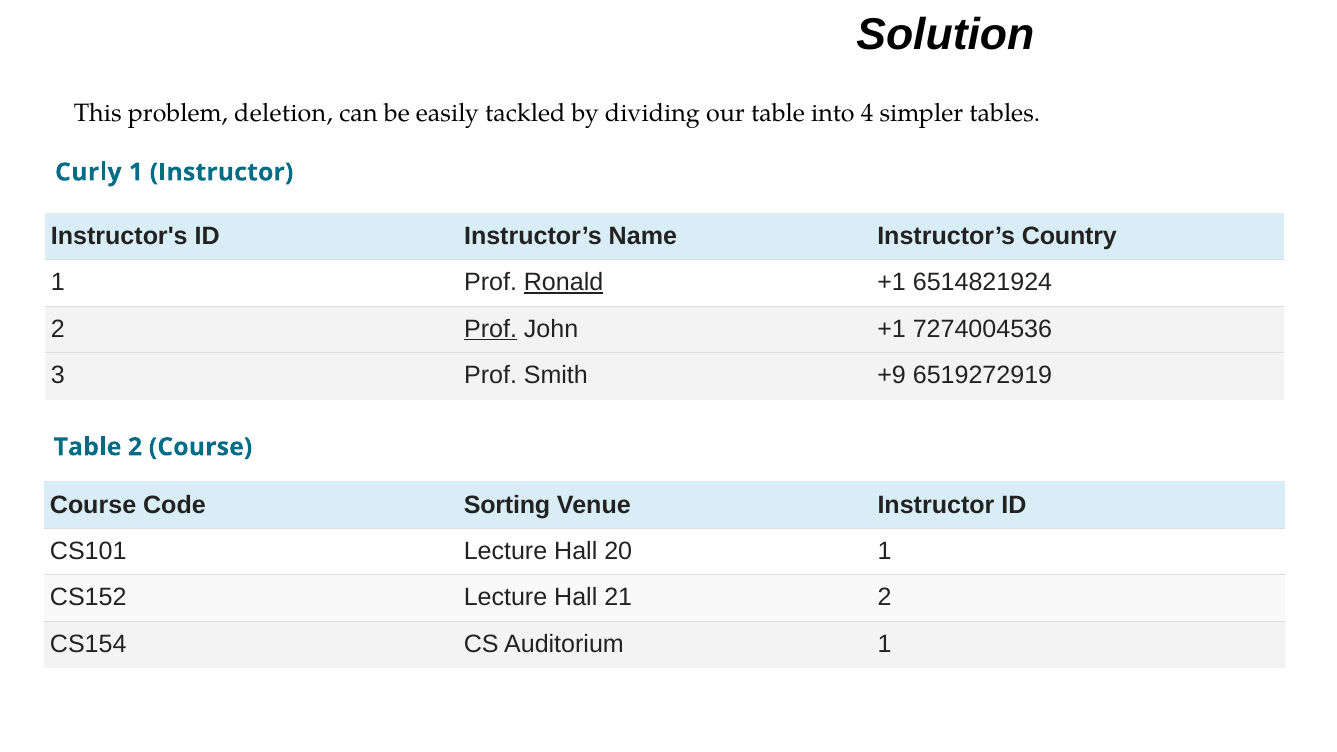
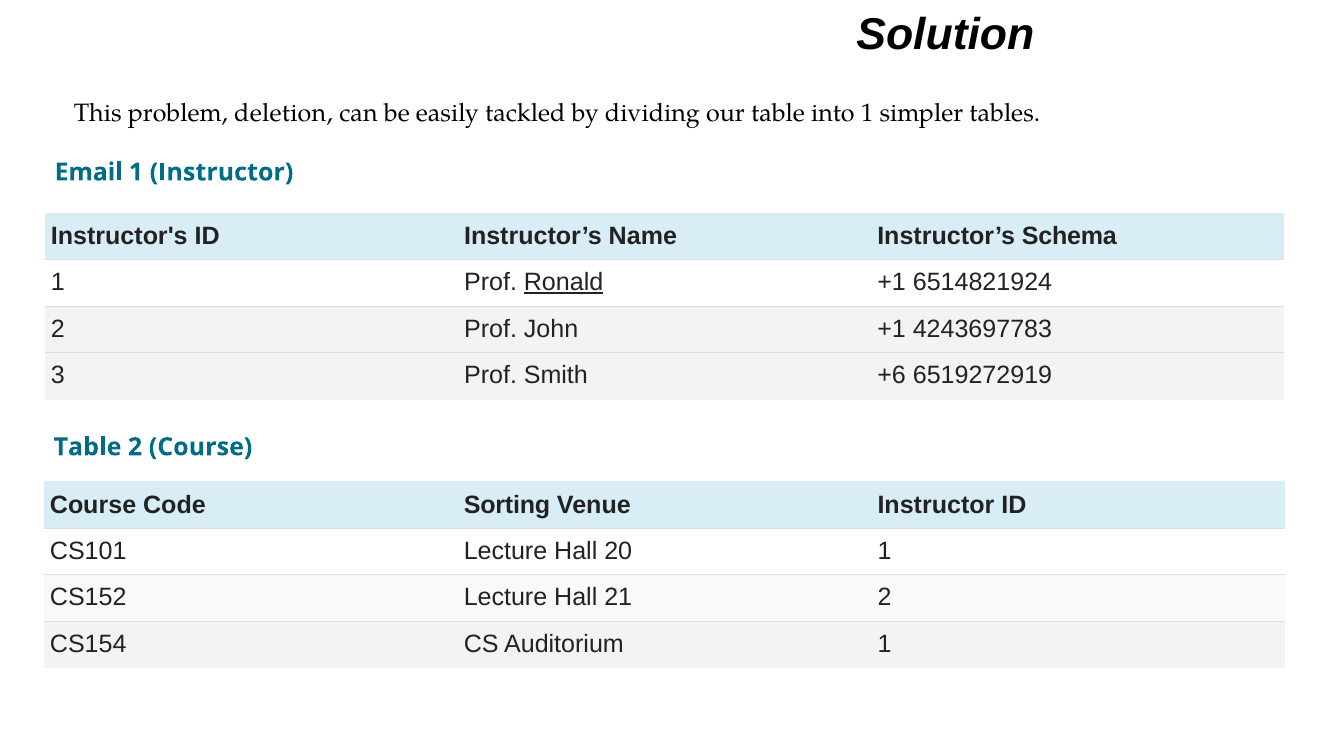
into 4: 4 -> 1
Curly: Curly -> Email
Country: Country -> Schema
Prof at (491, 329) underline: present -> none
7274004536: 7274004536 -> 4243697783
+9: +9 -> +6
